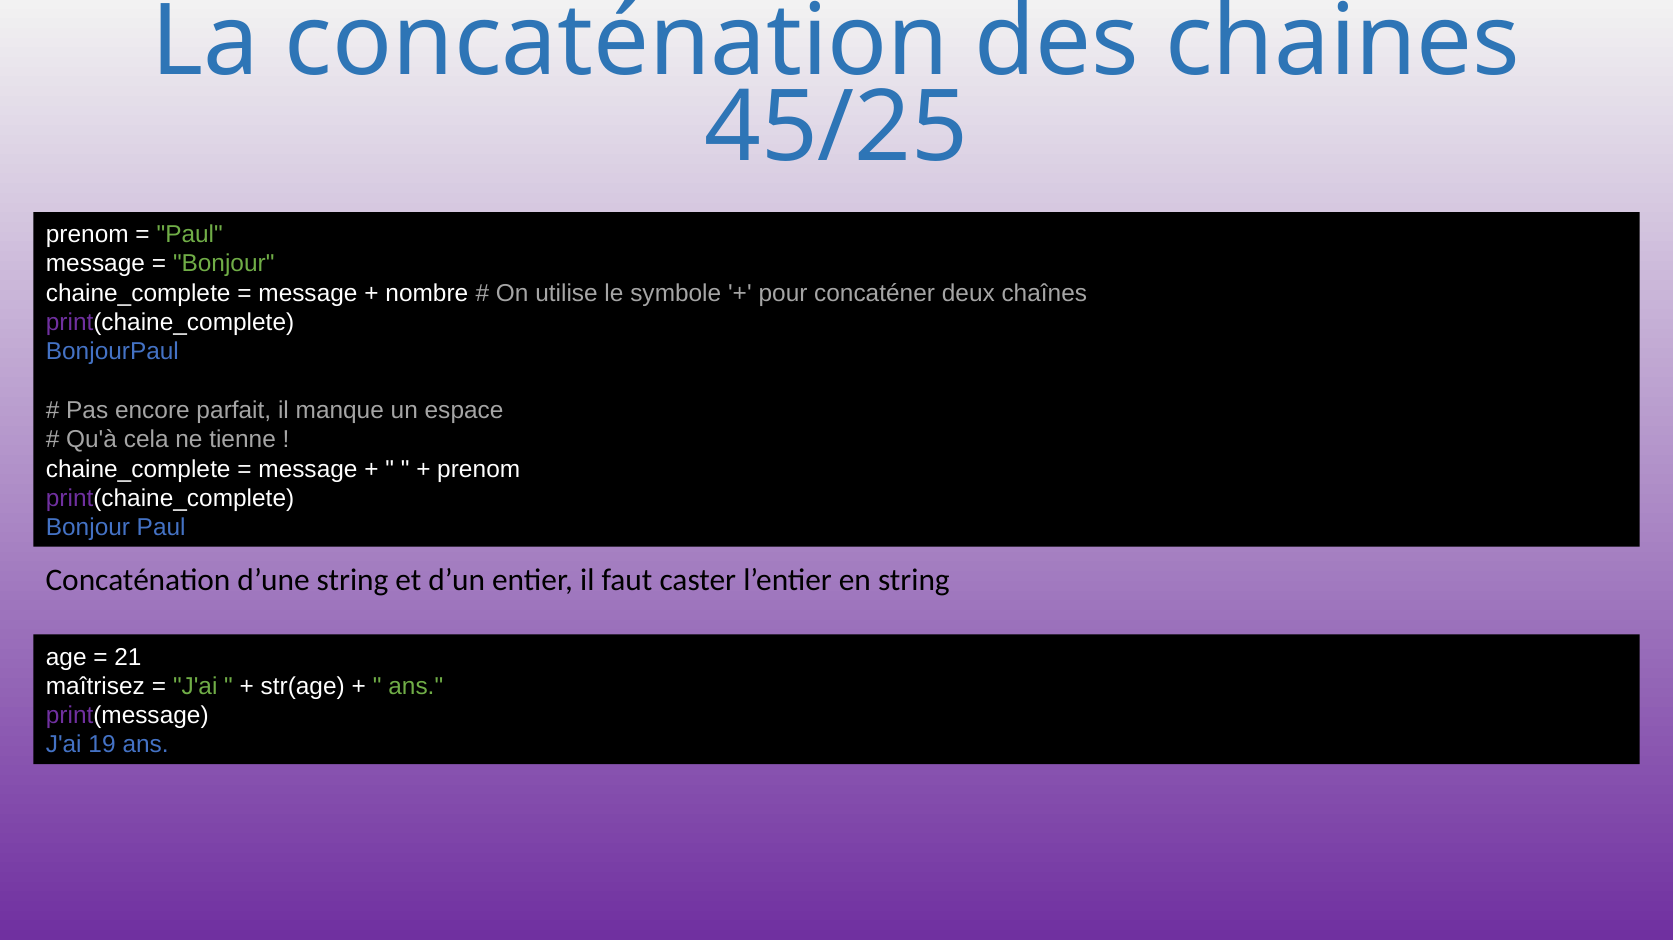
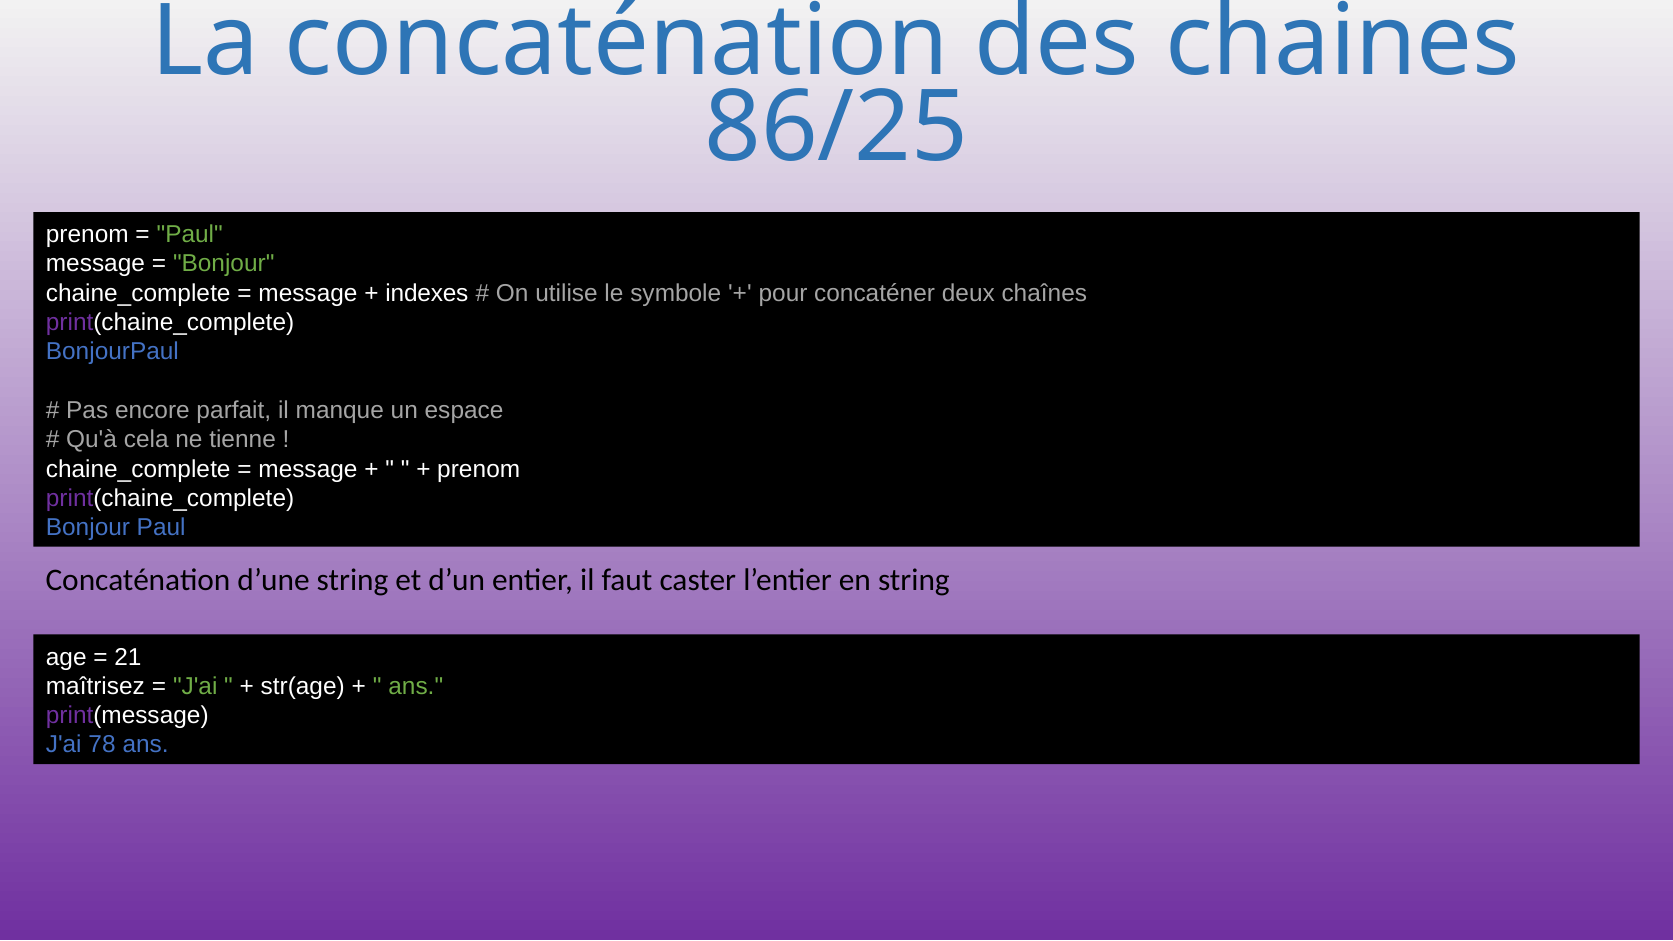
45/25: 45/25 -> 86/25
nombre: nombre -> indexes
19: 19 -> 78
